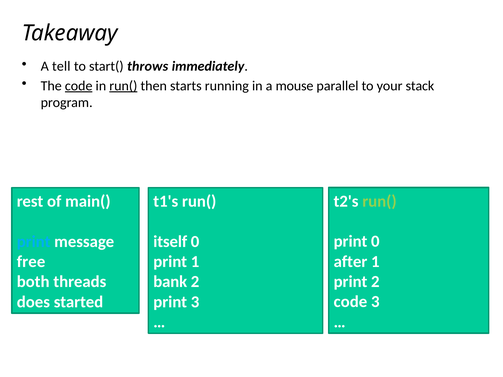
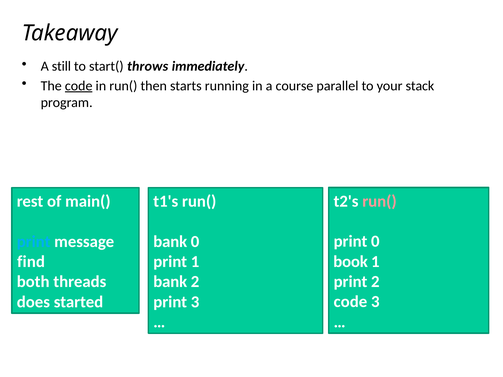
tell: tell -> still
run( at (123, 86) underline: present -> none
mouse: mouse -> course
run( at (379, 201) colour: light green -> pink
itself at (170, 242): itself -> bank
after: after -> book
free: free -> find
